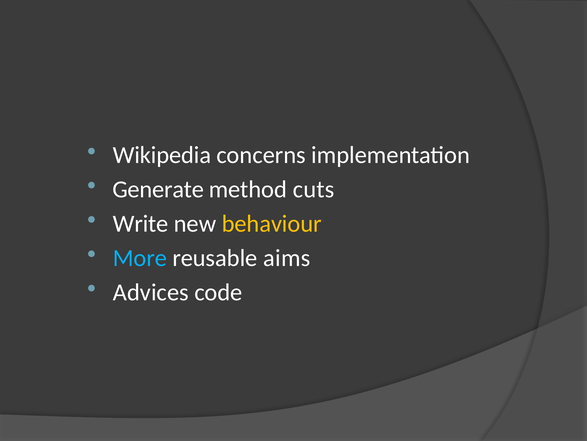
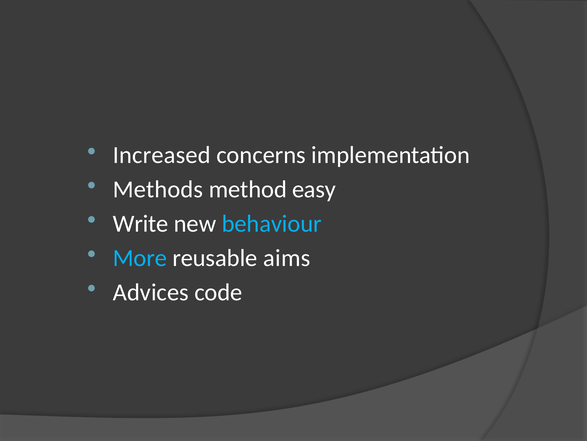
Wikipedia: Wikipedia -> Increased
Generate: Generate -> Methods
cuts: cuts -> easy
behaviour colour: yellow -> light blue
